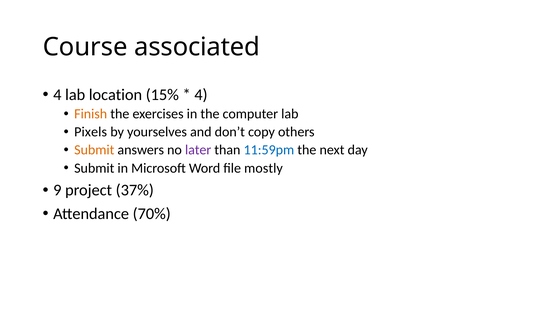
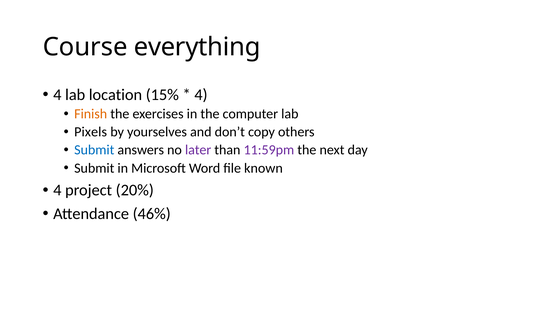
associated: associated -> everything
Submit at (94, 150) colour: orange -> blue
11:59pm colour: blue -> purple
mostly: mostly -> known
9 at (57, 190): 9 -> 4
37%: 37% -> 20%
70%: 70% -> 46%
